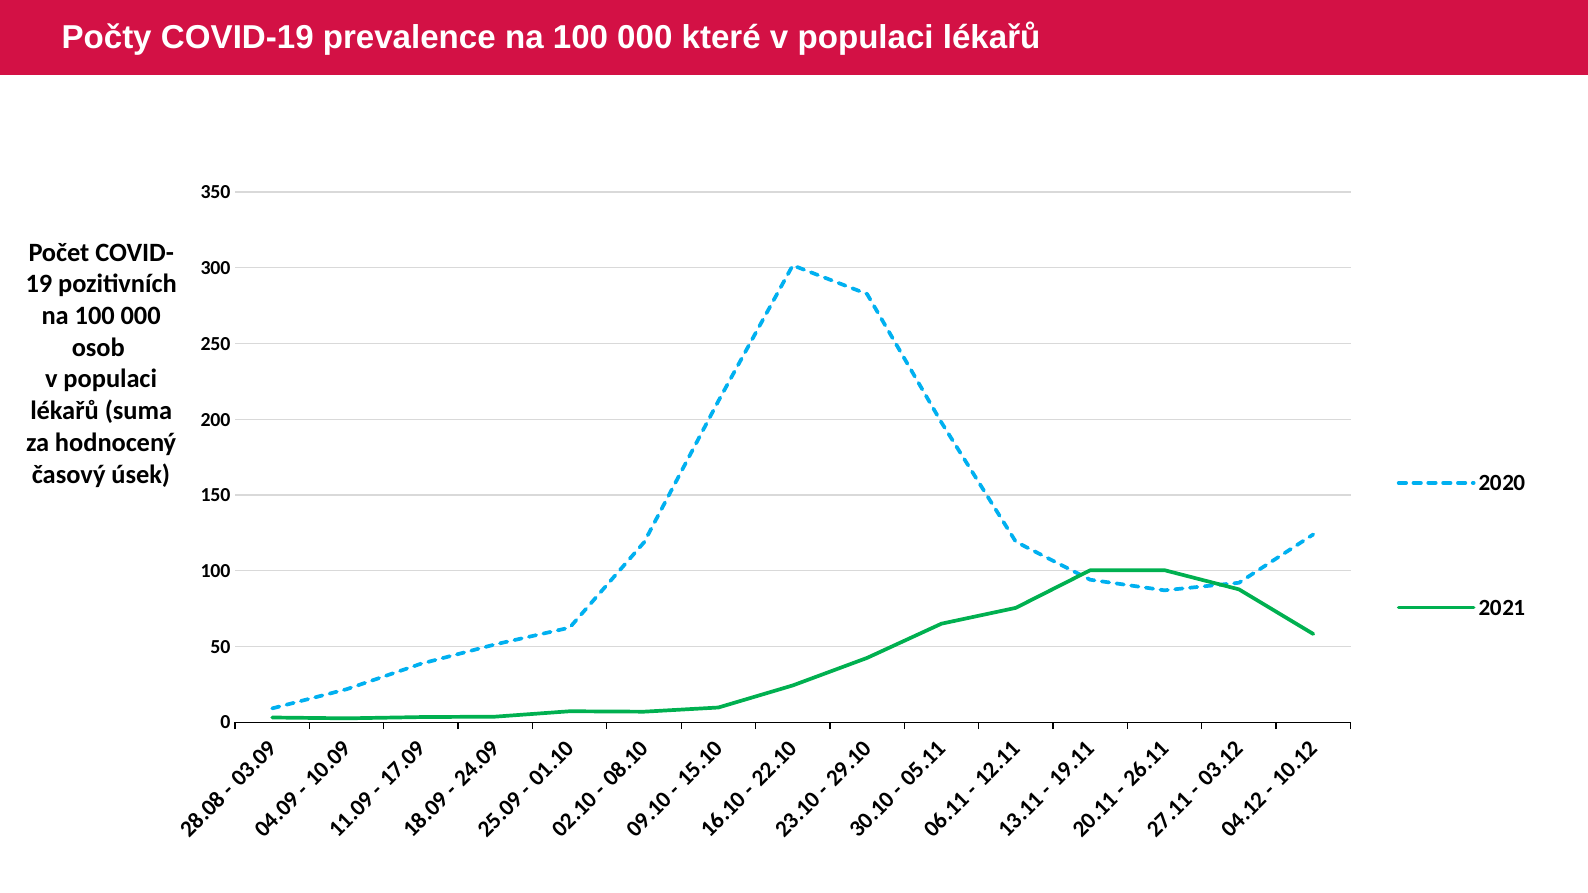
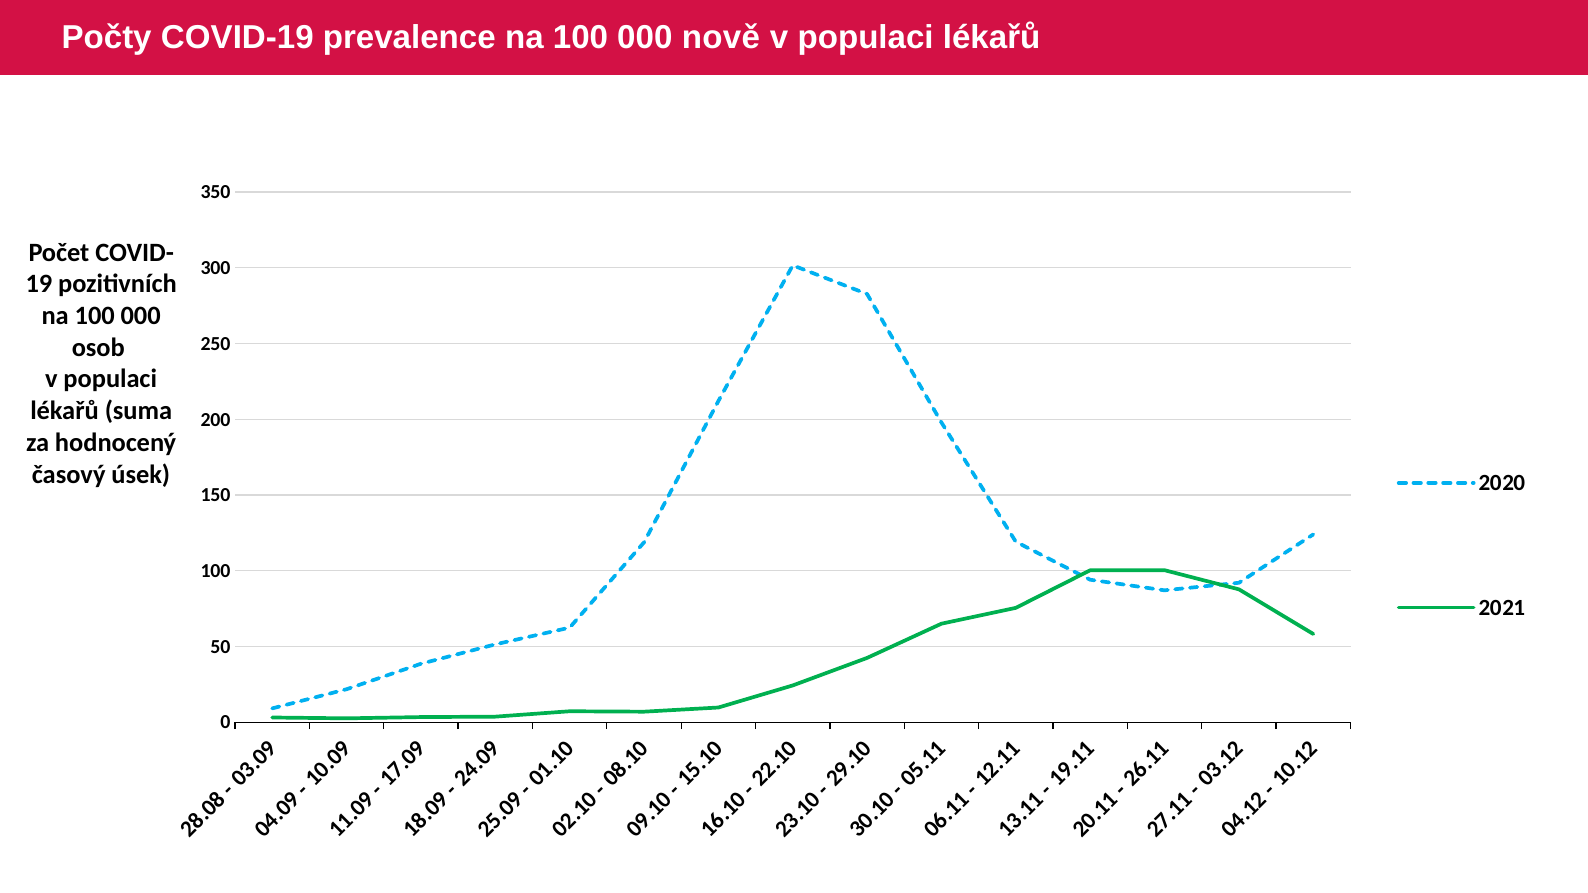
které: které -> nově
